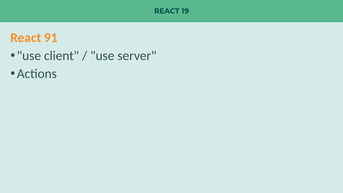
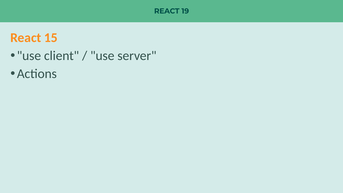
91: 91 -> 15
